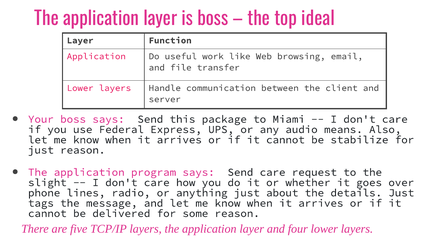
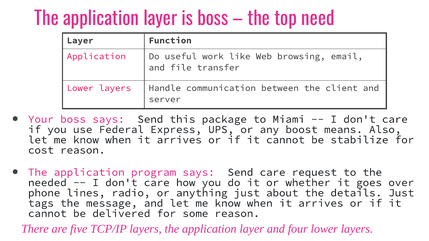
ideal: ideal -> need
audio: audio -> boost
just at (41, 150): just -> cost
slight: slight -> needed
